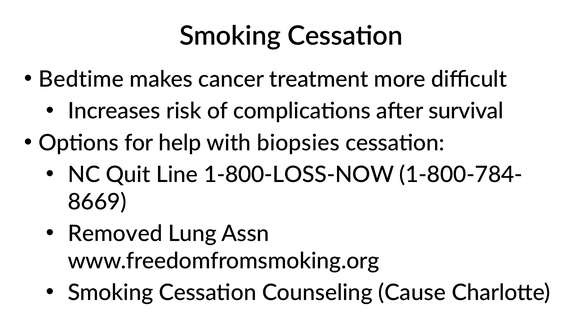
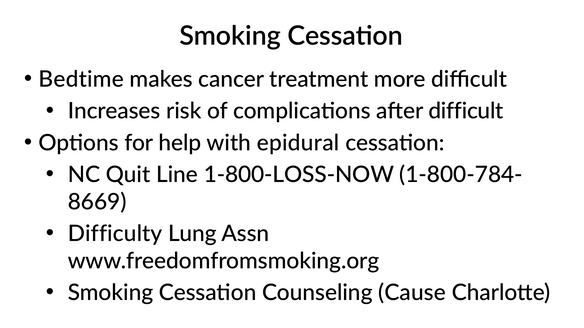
after survival: survival -> difficult
biopsies: biopsies -> epidural
Removed: Removed -> Difficulty
